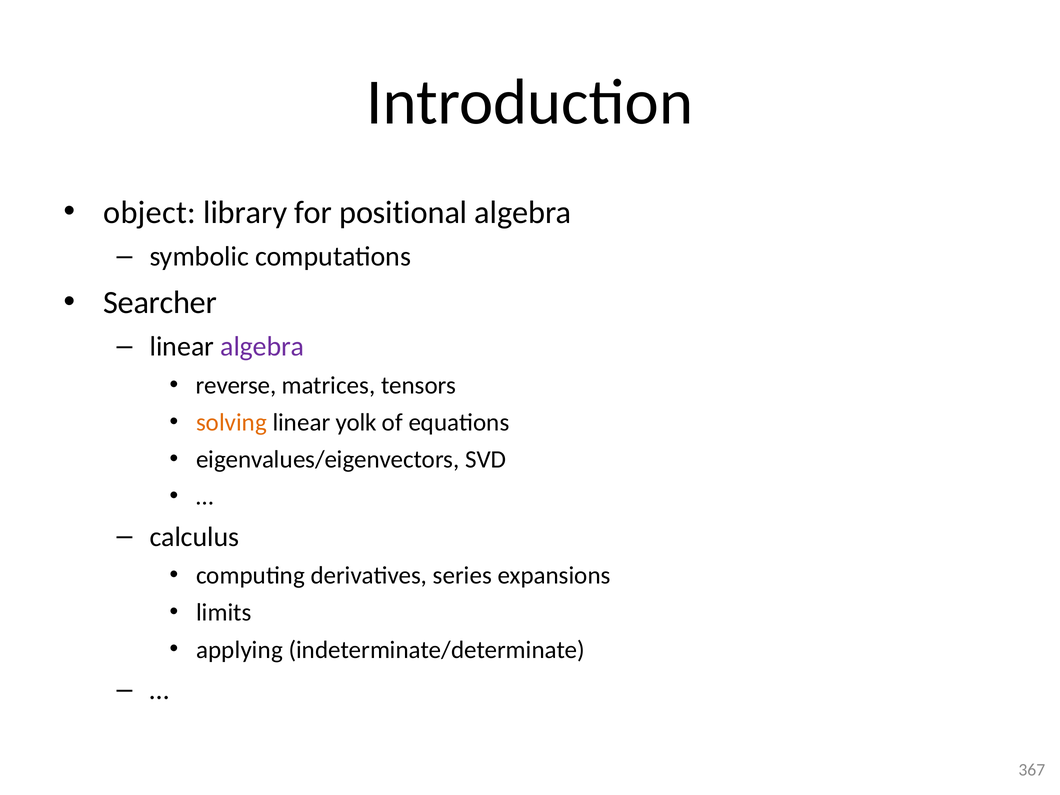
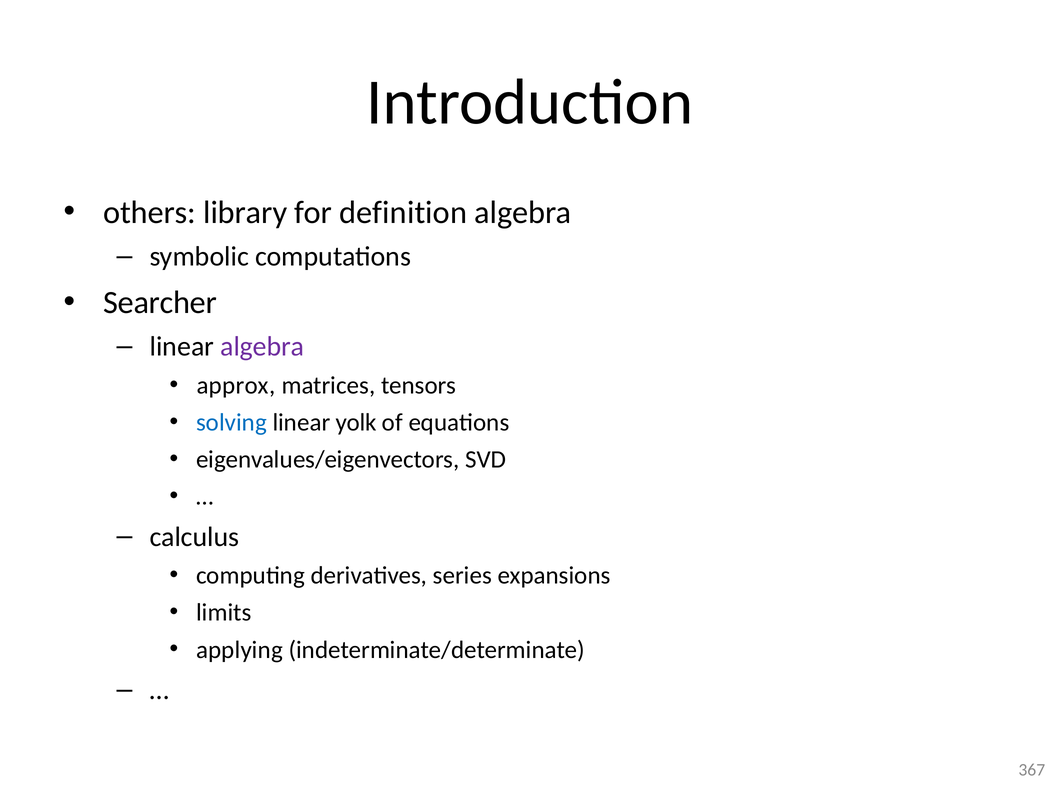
object: object -> others
positional: positional -> definition
reverse: reverse -> approx
solving colour: orange -> blue
